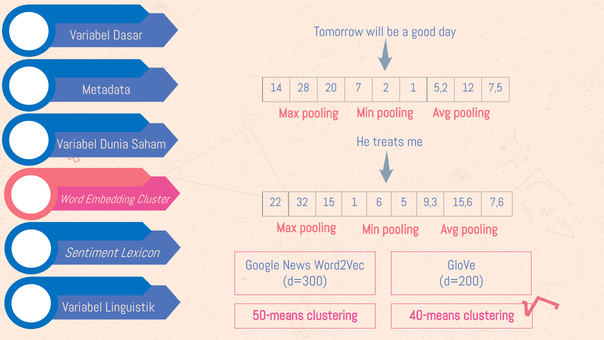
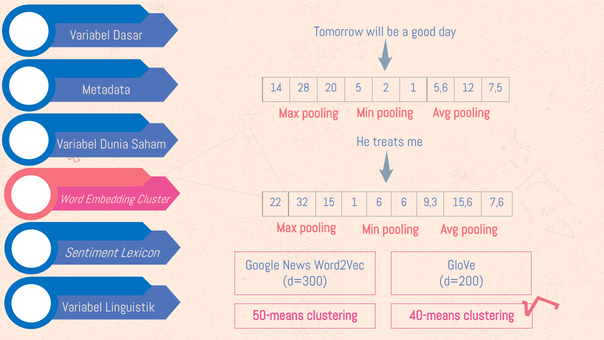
7: 7 -> 5
5,2: 5,2 -> 5,6
6 5: 5 -> 6
